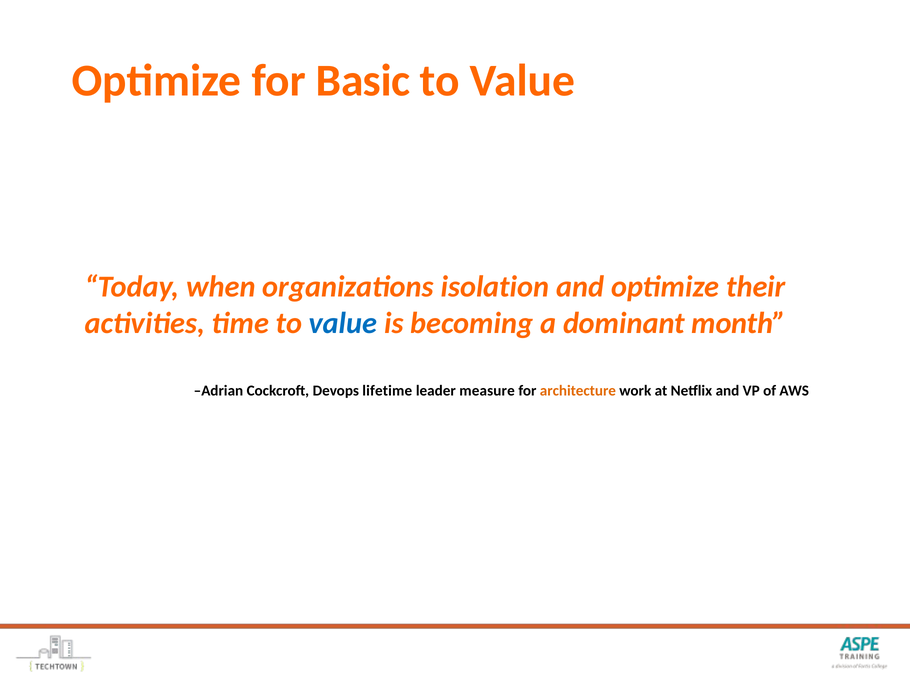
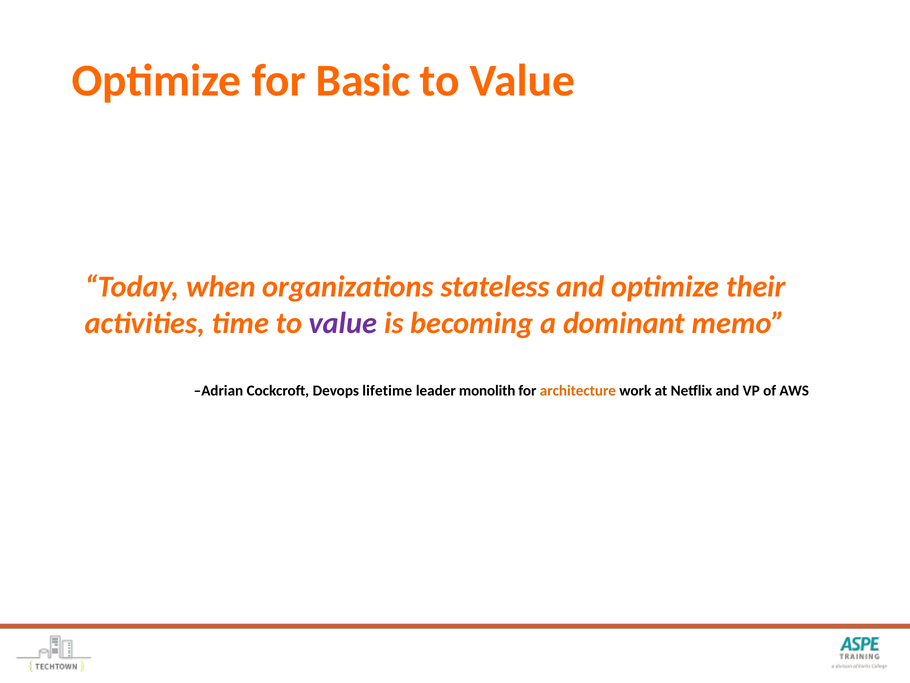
isolation: isolation -> stateless
value at (343, 323) colour: blue -> purple
month: month -> memo
measure: measure -> monolith
